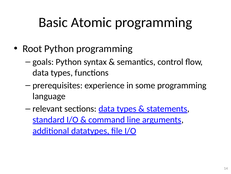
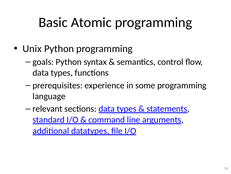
Root: Root -> Unix
